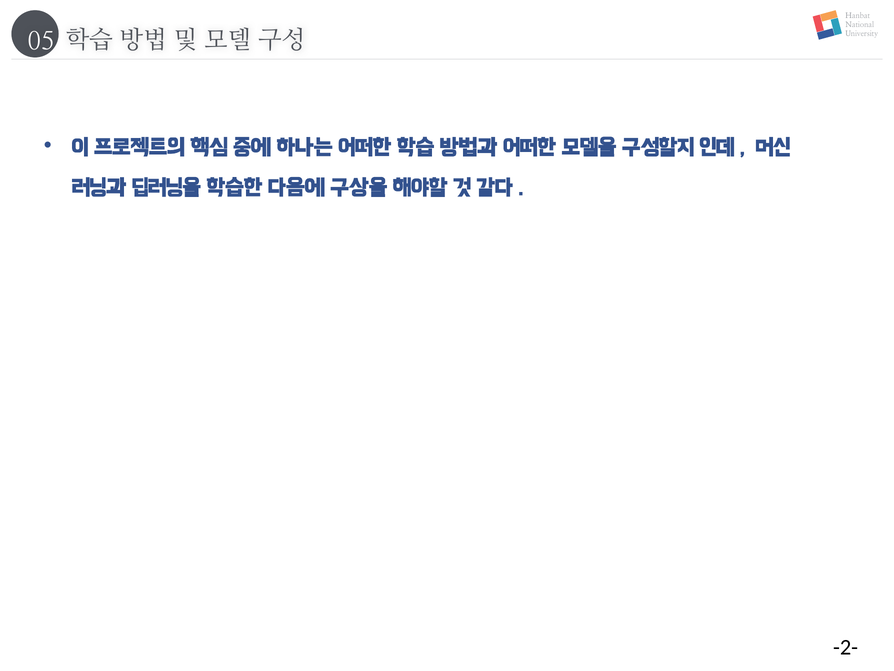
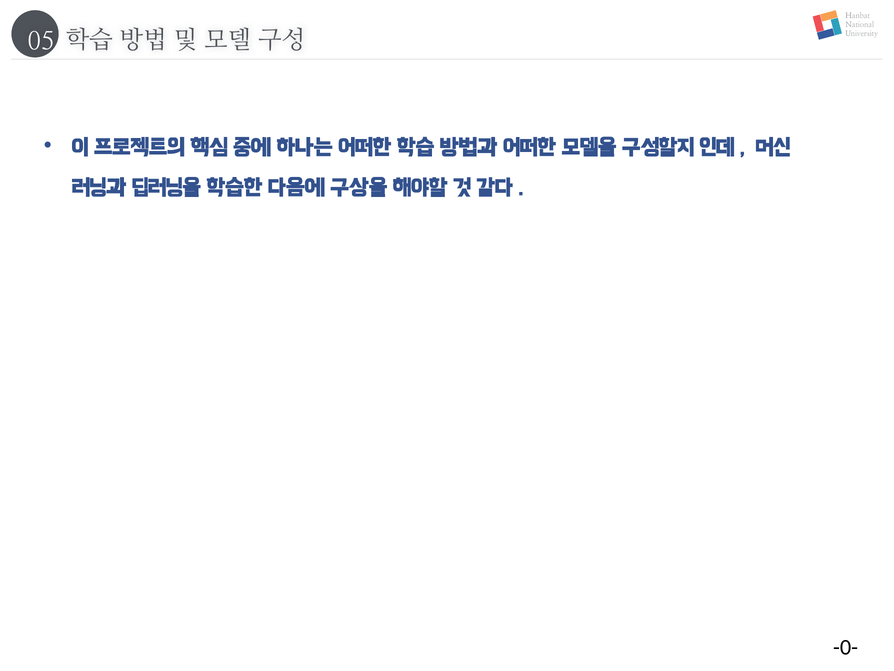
-2-: -2- -> -0-
